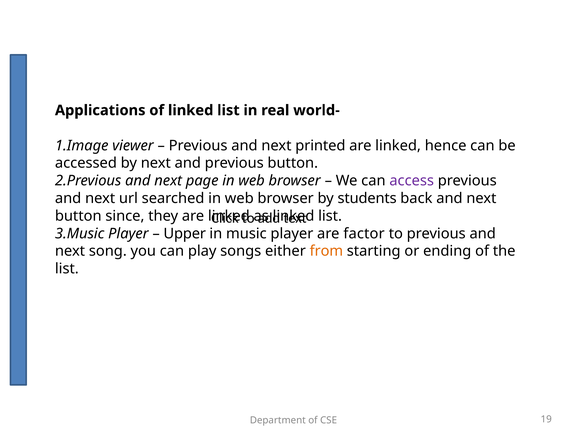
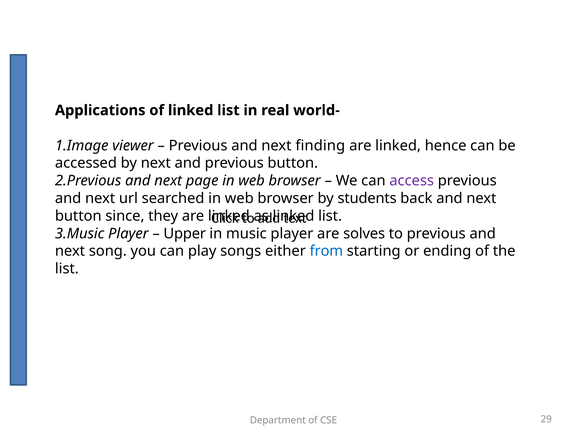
printed: printed -> finding
factor: factor -> solves
from colour: orange -> blue
19: 19 -> 29
